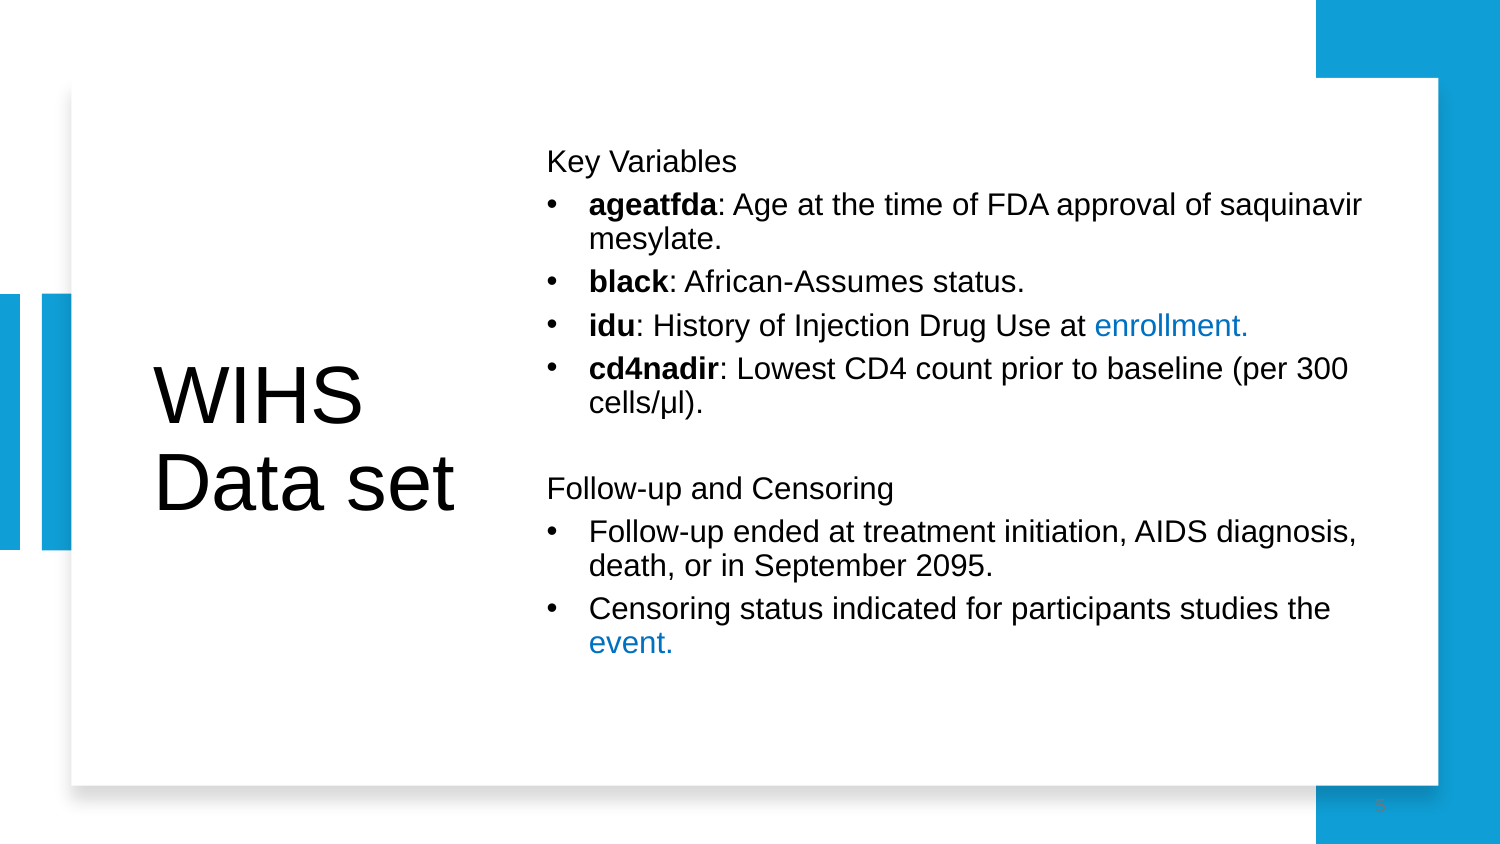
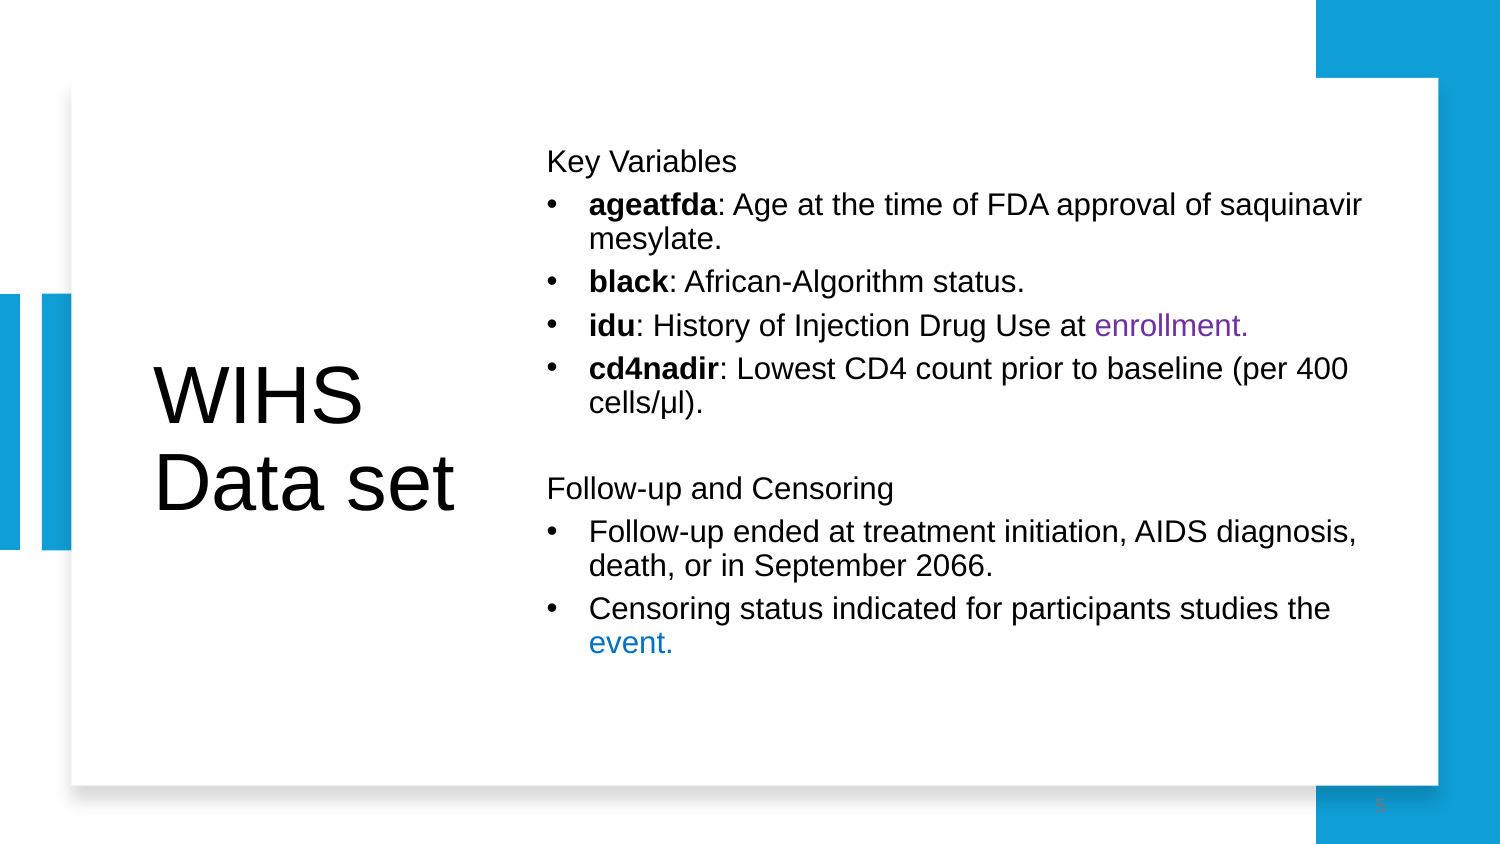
African-Assumes: African-Assumes -> African-Algorithm
enrollment colour: blue -> purple
300: 300 -> 400
2095: 2095 -> 2066
